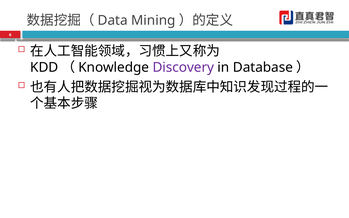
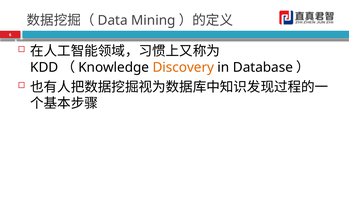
Discovery colour: purple -> orange
